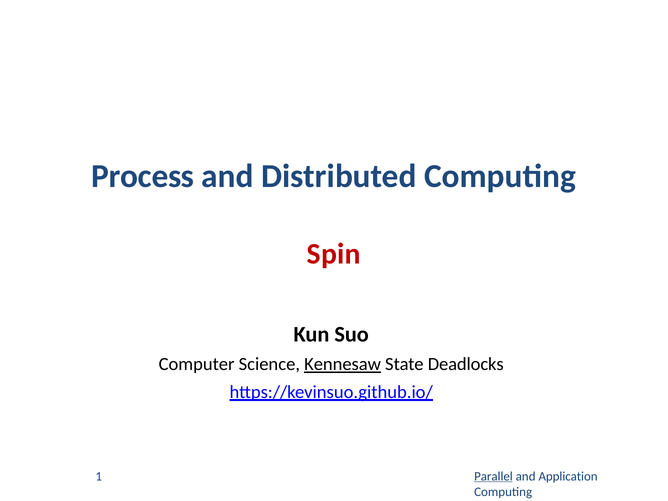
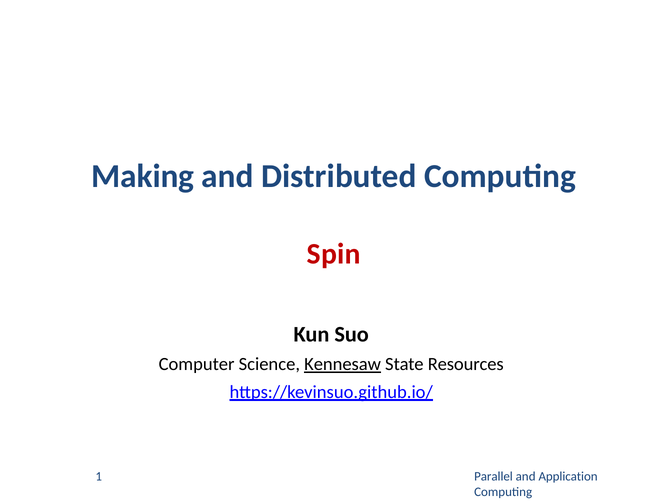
Process: Process -> Making
Deadlocks: Deadlocks -> Resources
Parallel underline: present -> none
